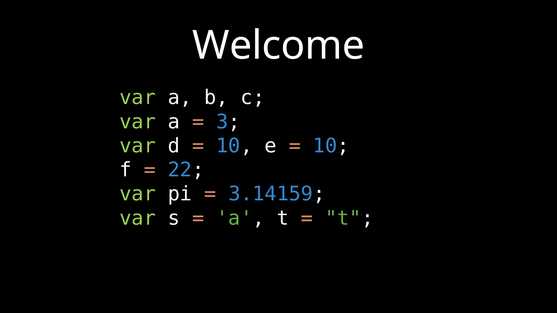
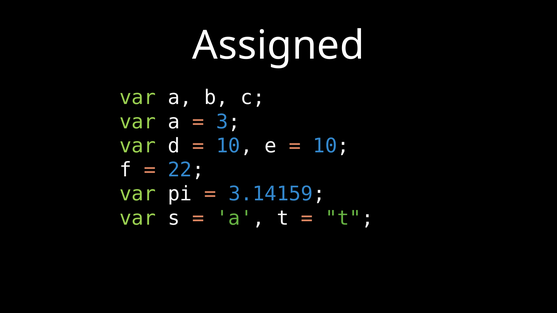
Welcome: Welcome -> Assigned
